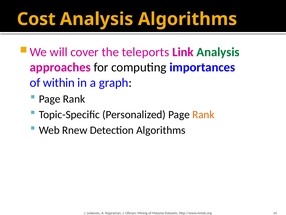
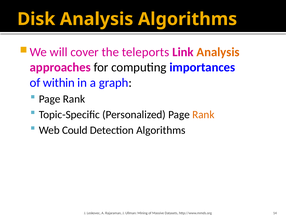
Cost: Cost -> Disk
Analysis at (218, 52) colour: green -> orange
Rnew: Rnew -> Could
